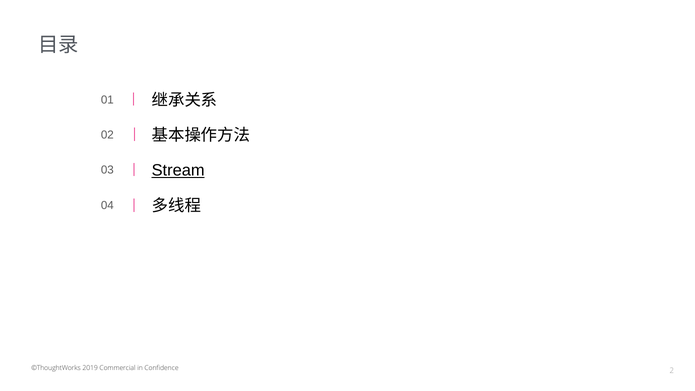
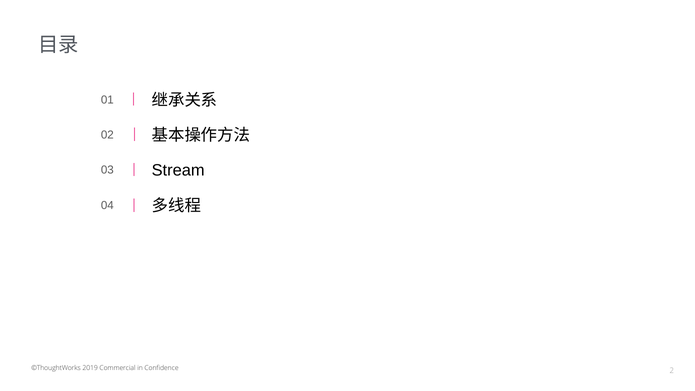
Stream underline: present -> none
